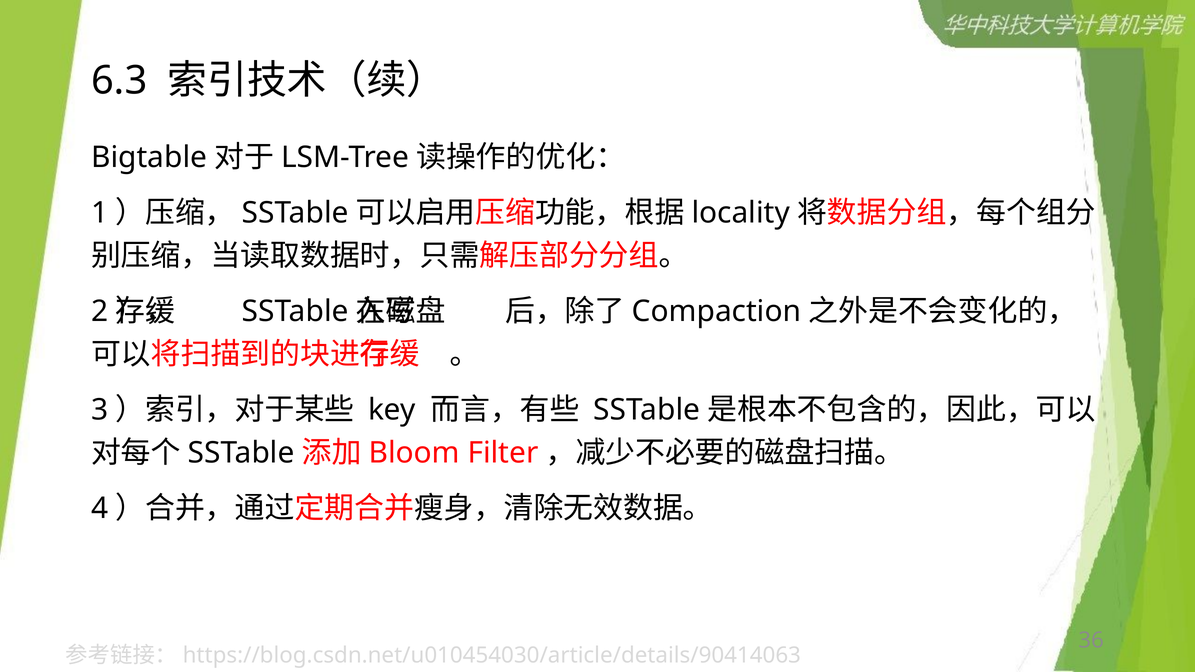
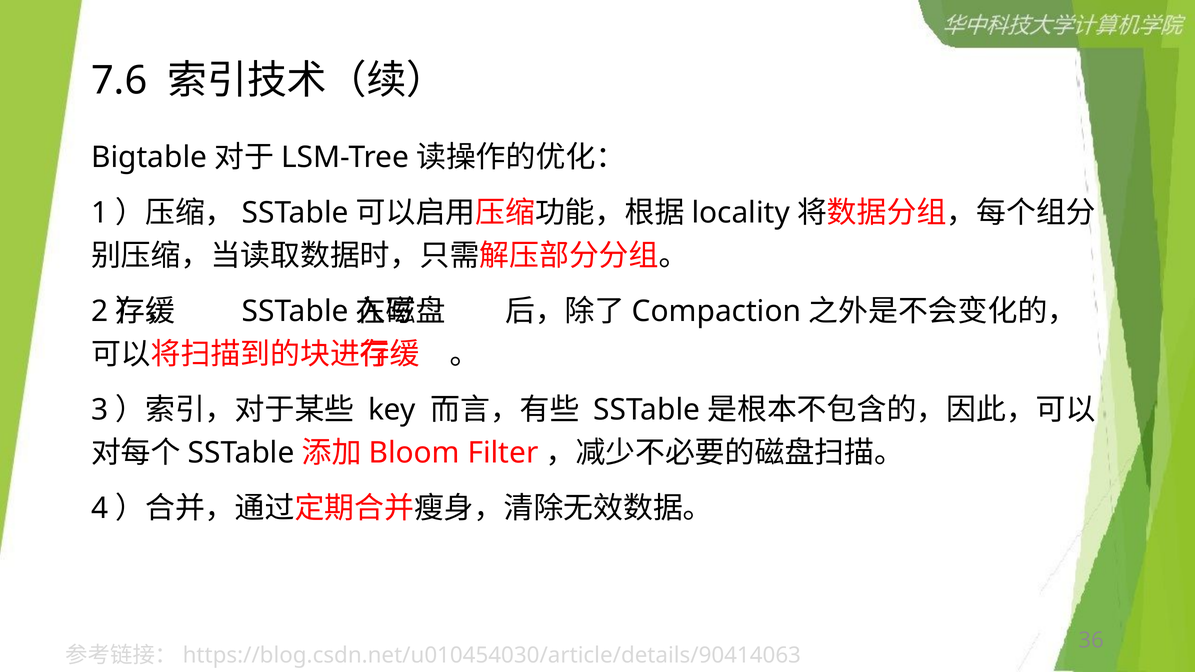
6.3: 6.3 -> 7.6
